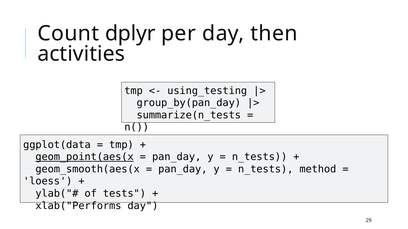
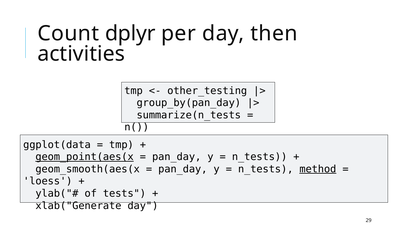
using_testing: using_testing -> other_testing
method underline: none -> present
xlab("Performs: xlab("Performs -> xlab("Generate
